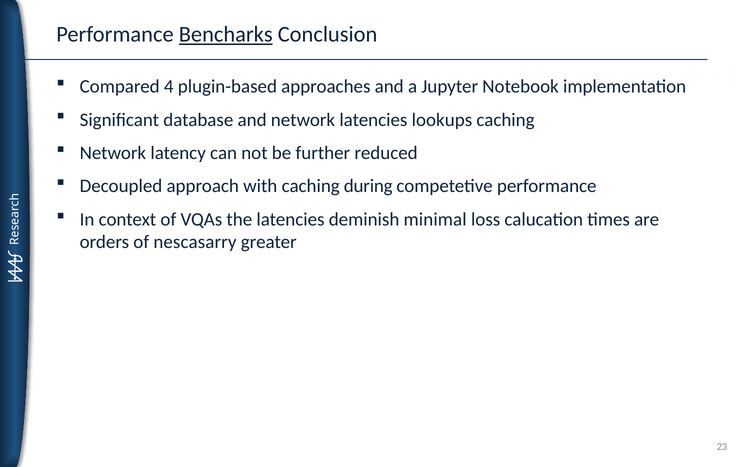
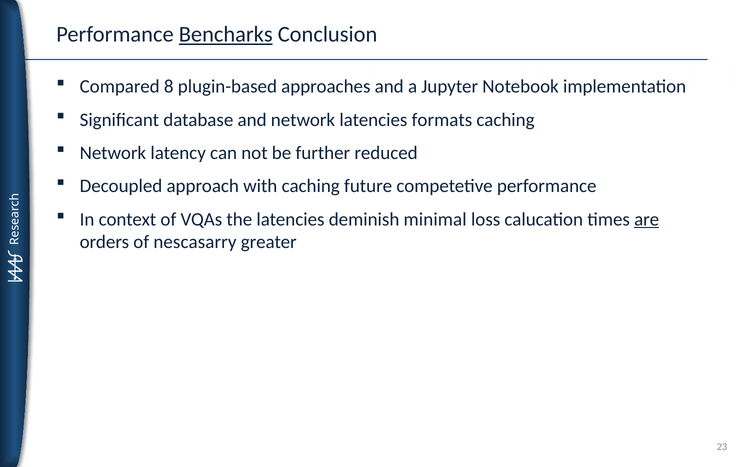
4: 4 -> 8
lookups: lookups -> formats
during: during -> future
are underline: none -> present
